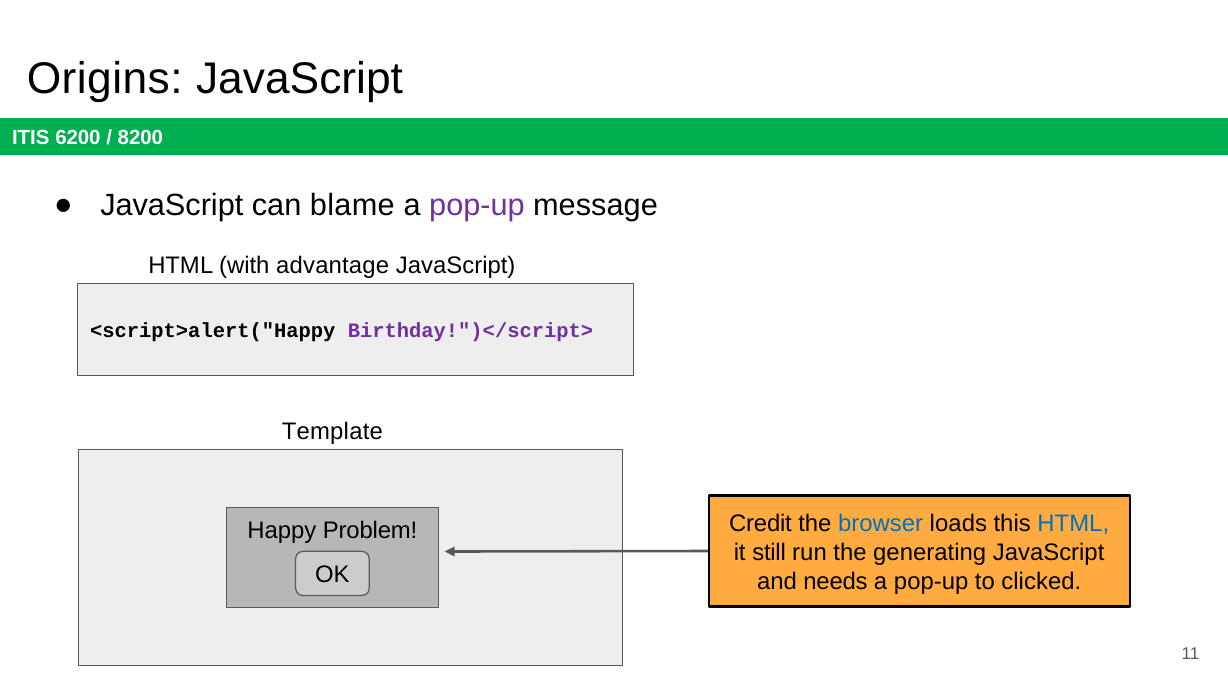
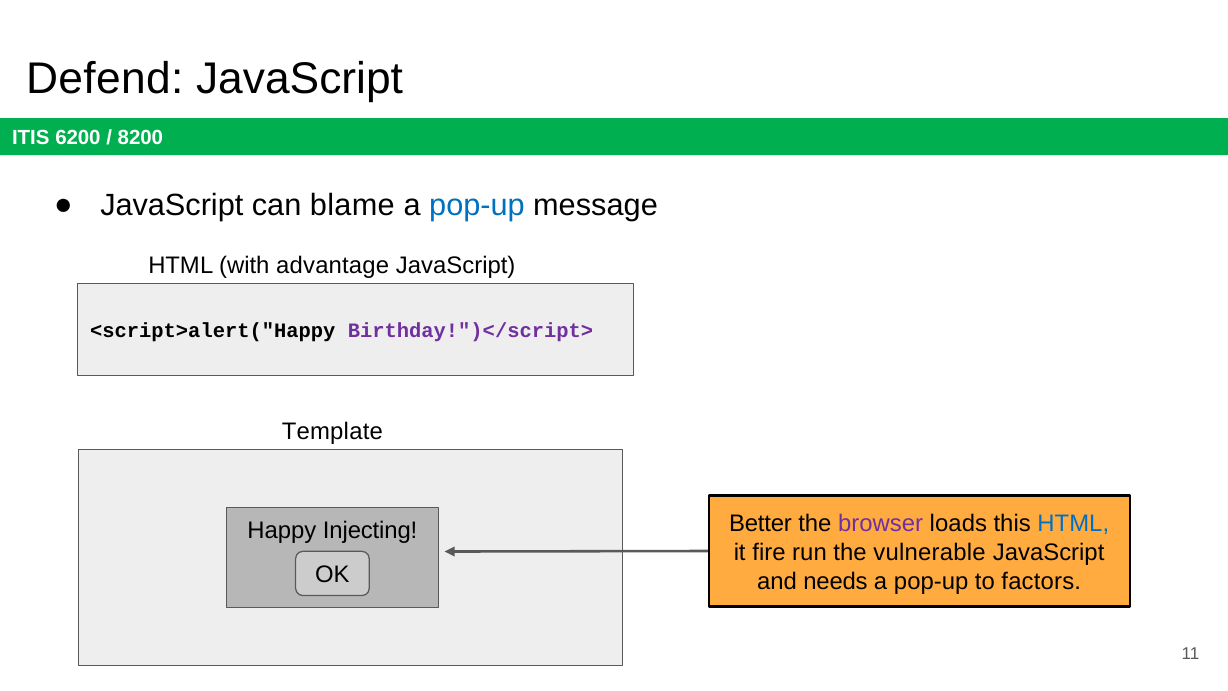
Origins: Origins -> Defend
pop-up at (477, 206) colour: purple -> blue
Credit: Credit -> Better
browser colour: blue -> purple
Problem: Problem -> Injecting
still: still -> fire
generating: generating -> vulnerable
clicked: clicked -> factors
